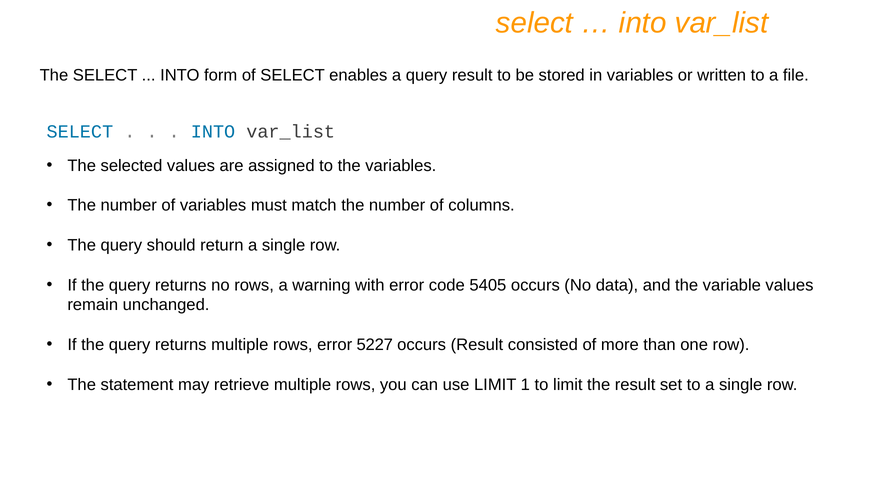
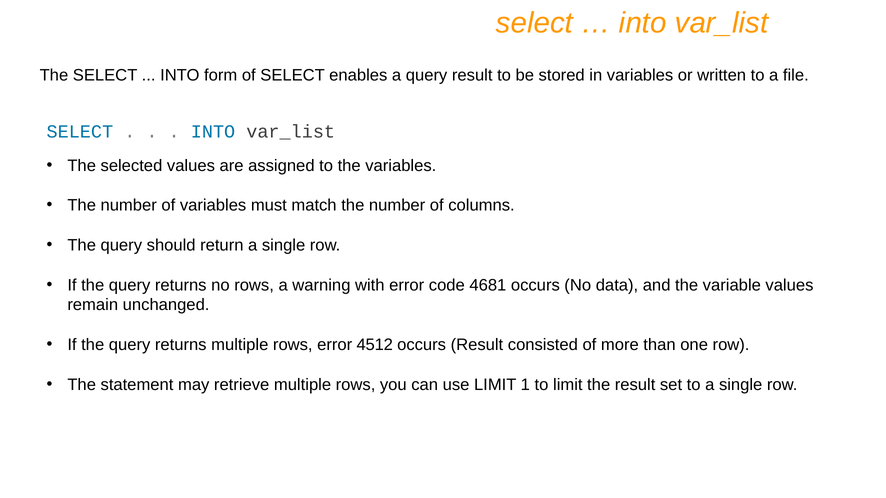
5405: 5405 -> 4681
5227: 5227 -> 4512
